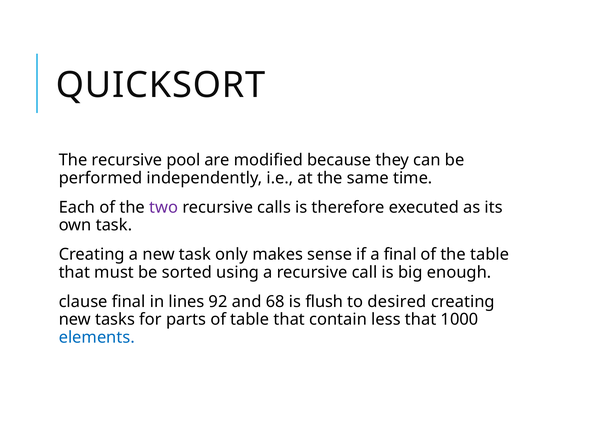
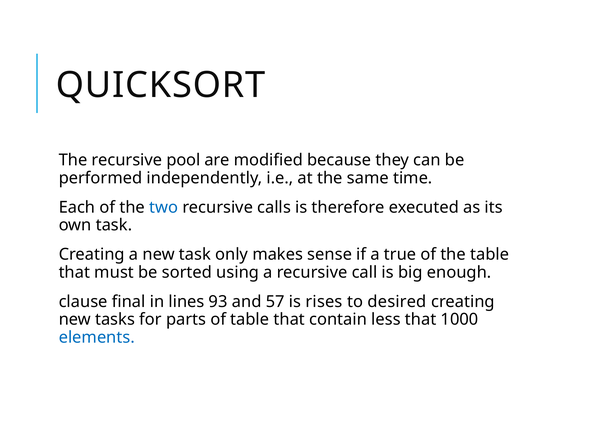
two colour: purple -> blue
a final: final -> true
92: 92 -> 93
68: 68 -> 57
flush: flush -> rises
